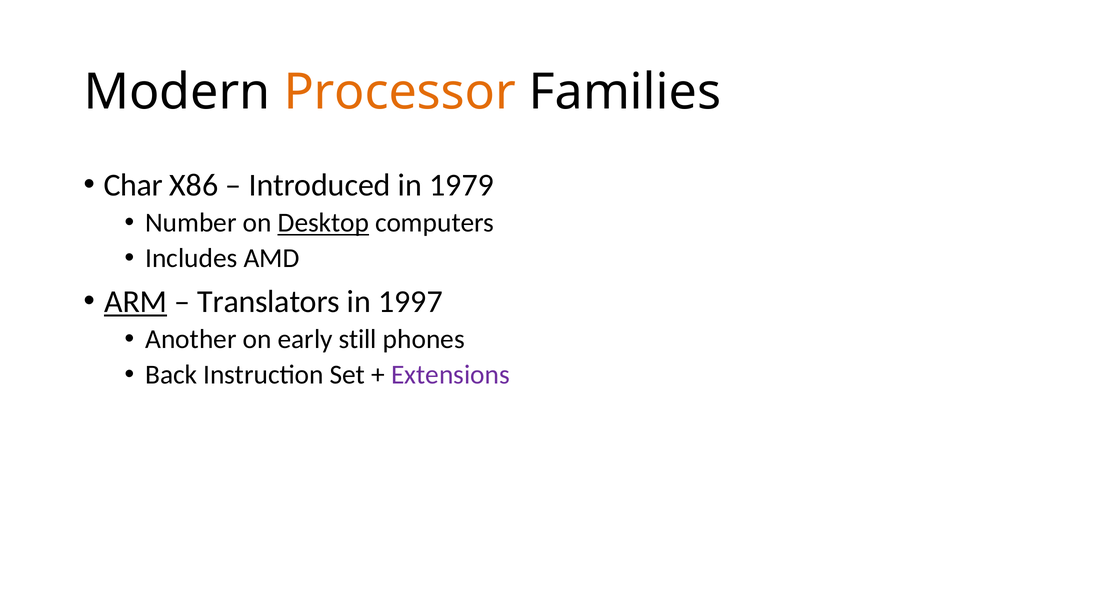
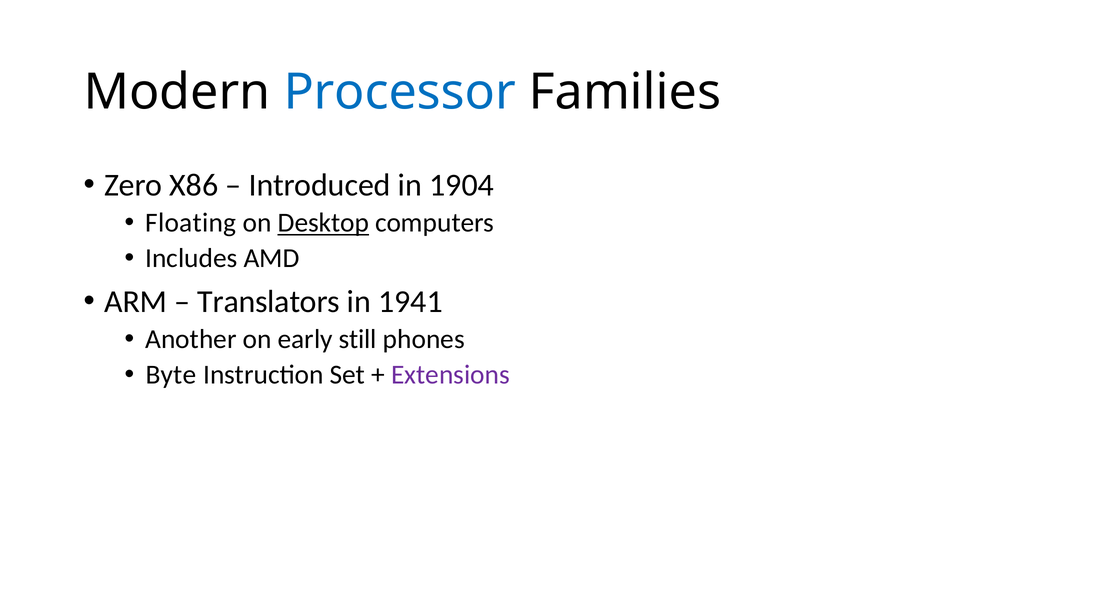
Processor colour: orange -> blue
Char: Char -> Zero
1979: 1979 -> 1904
Number: Number -> Floating
ARM underline: present -> none
1997: 1997 -> 1941
Back: Back -> Byte
